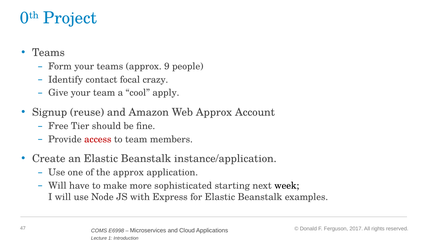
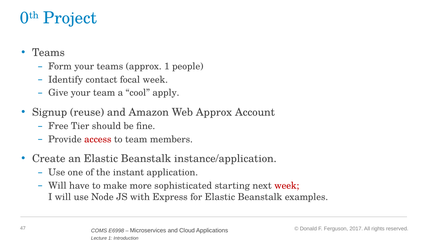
approx 9: 9 -> 1
focal crazy: crazy -> week
the approx: approx -> instant
week at (287, 185) colour: black -> red
